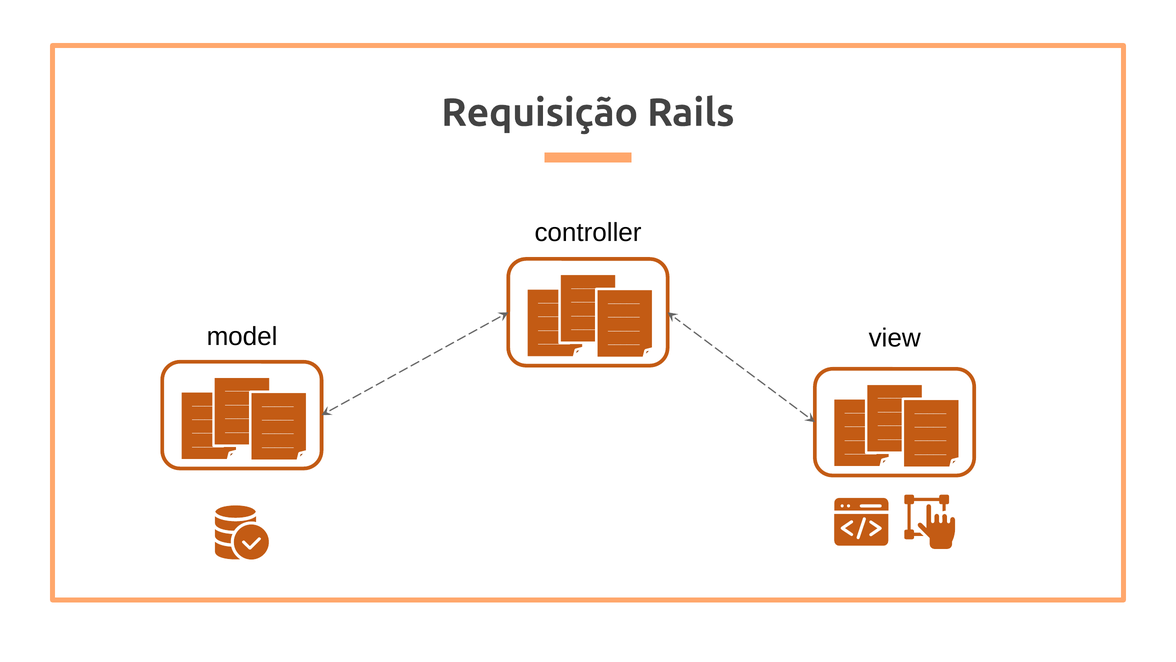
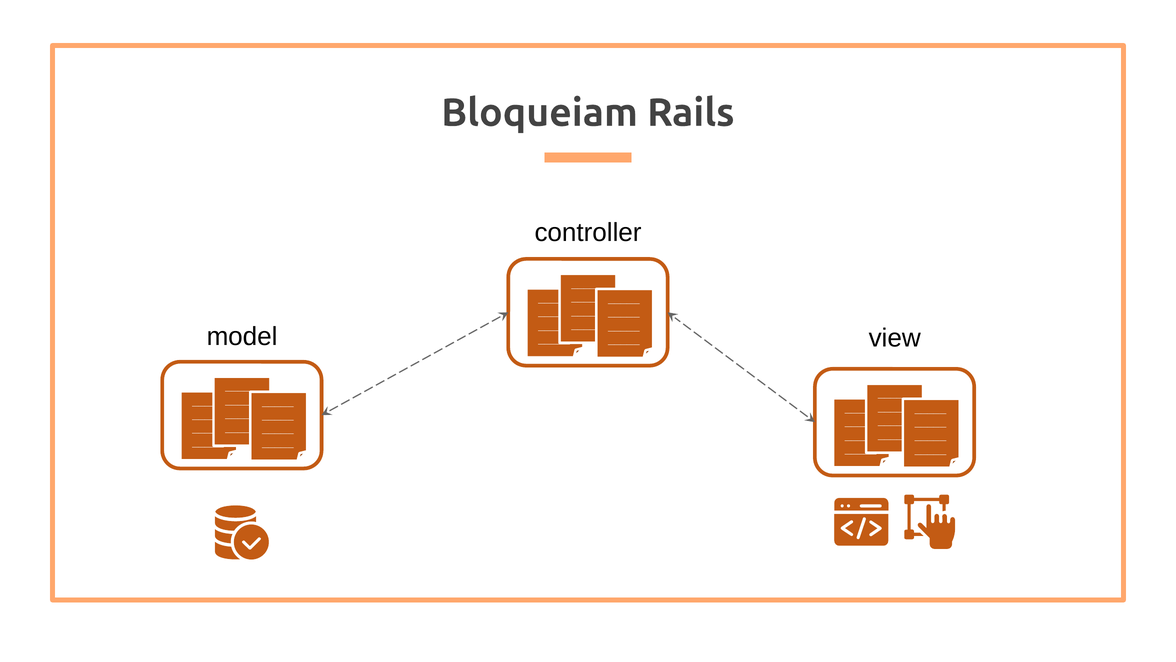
Requisição: Requisição -> Bloqueiam
